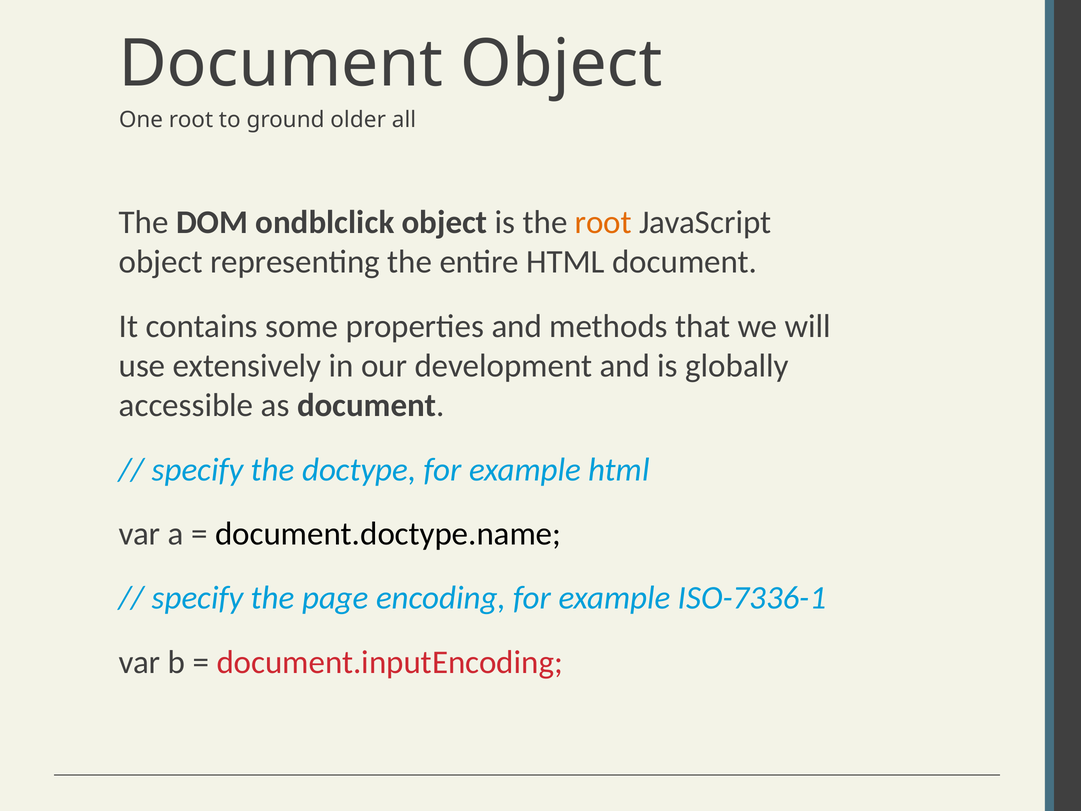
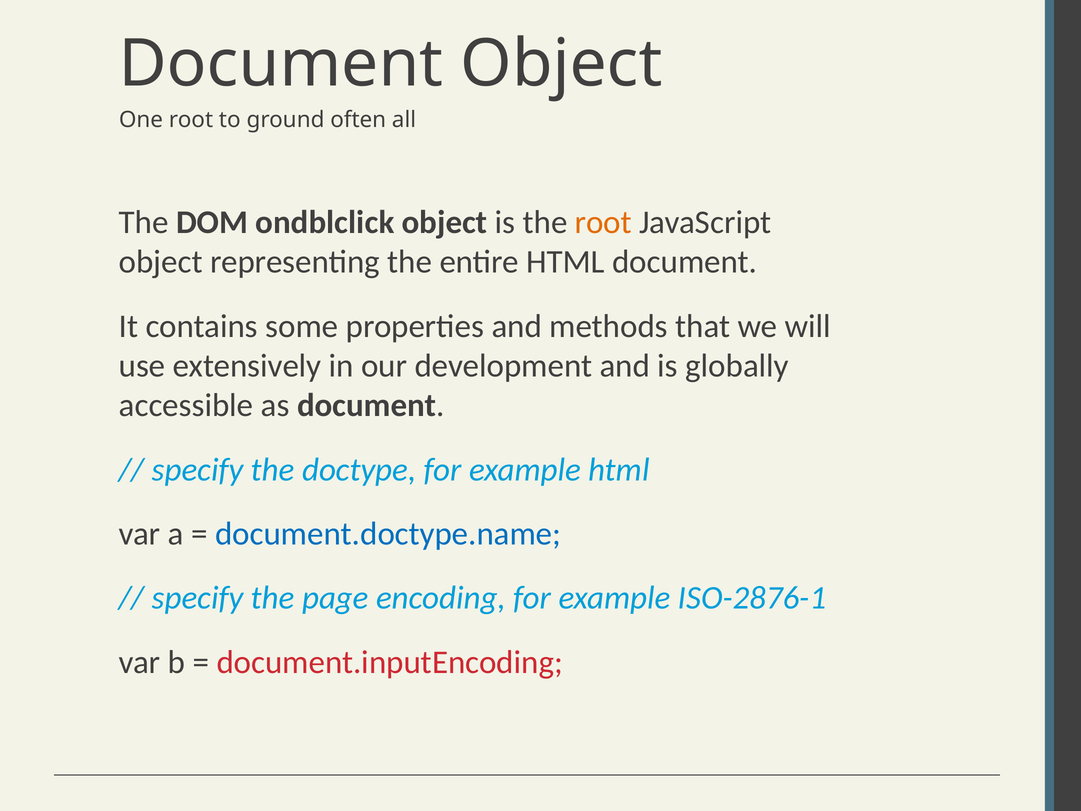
older: older -> often
document.doctype.name colour: black -> blue
ISO-7336-1: ISO-7336-1 -> ISO-2876-1
